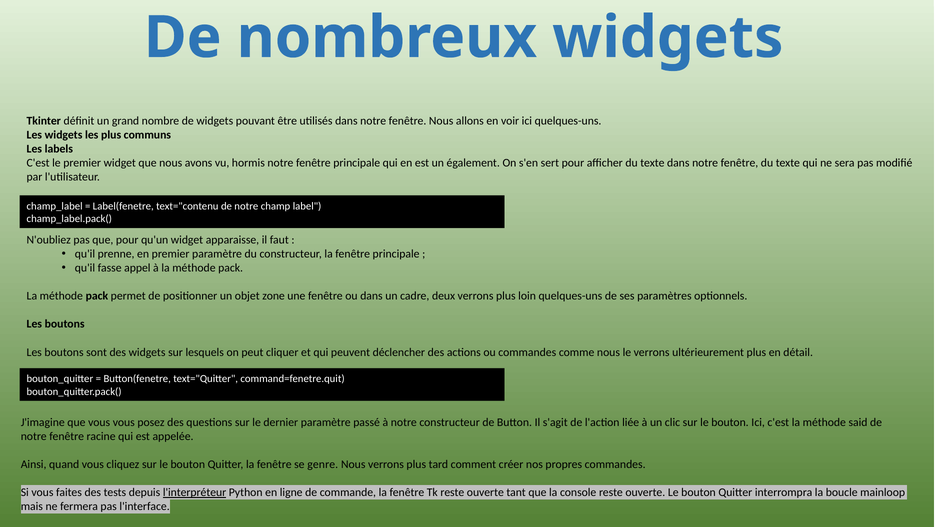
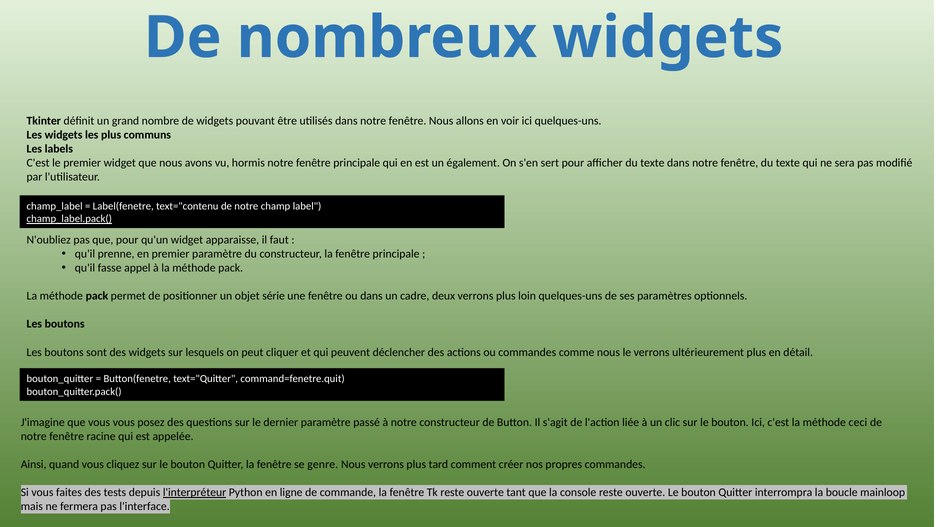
champ_label.pack( underline: none -> present
zone: zone -> série
said: said -> ceci
